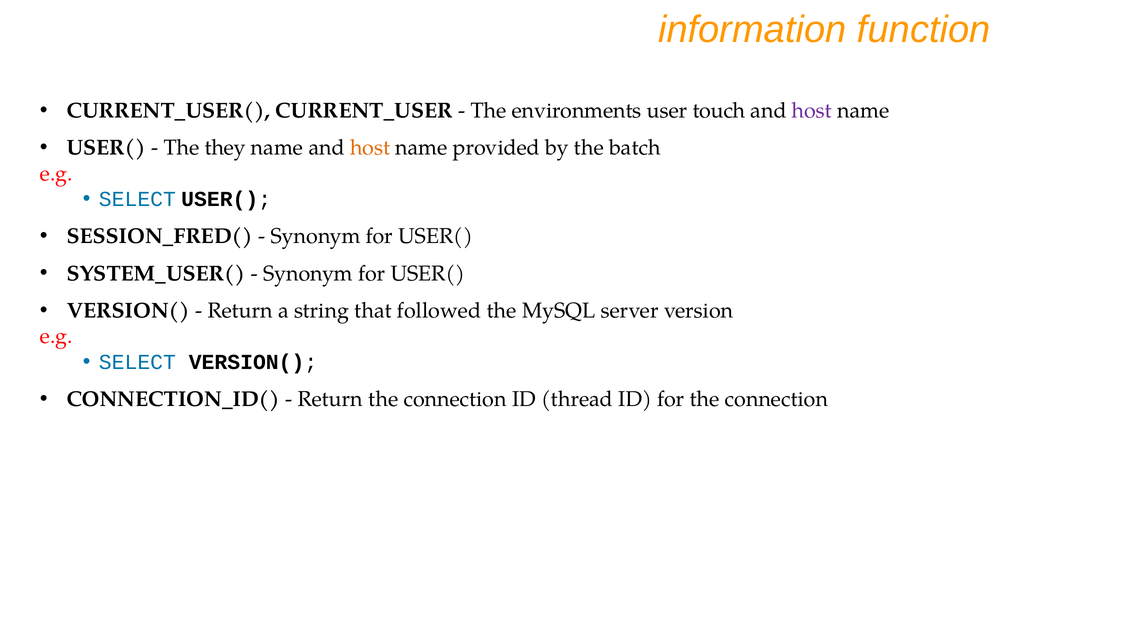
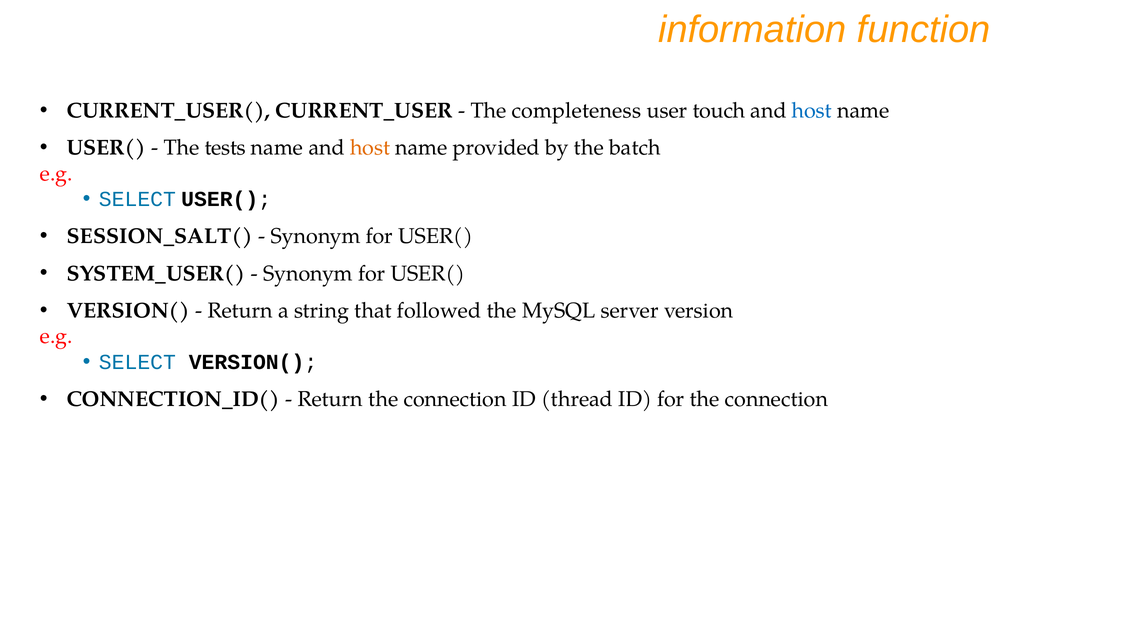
environments: environments -> completeness
host at (812, 111) colour: purple -> blue
they: they -> tests
SESSION_FRED(: SESSION_FRED( -> SESSION_SALT(
